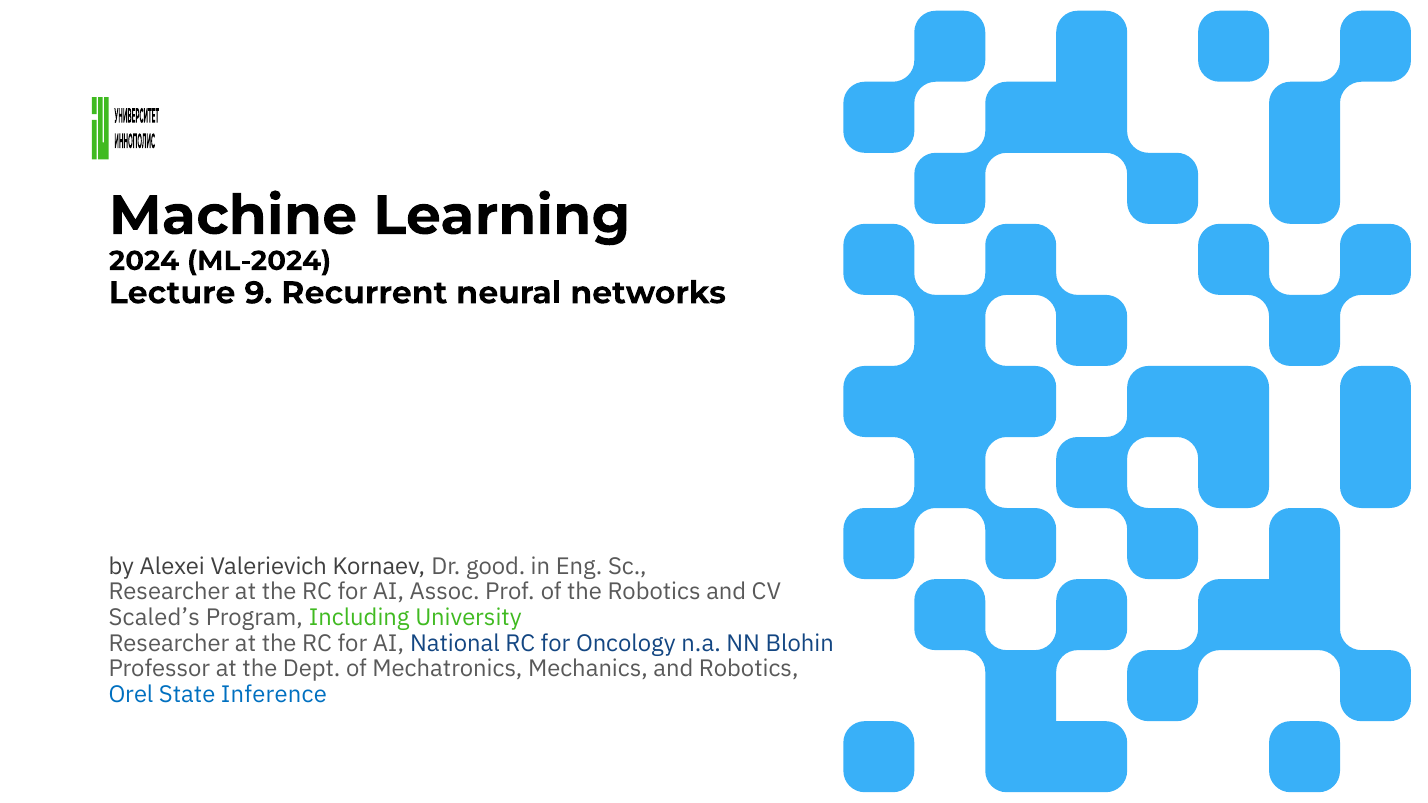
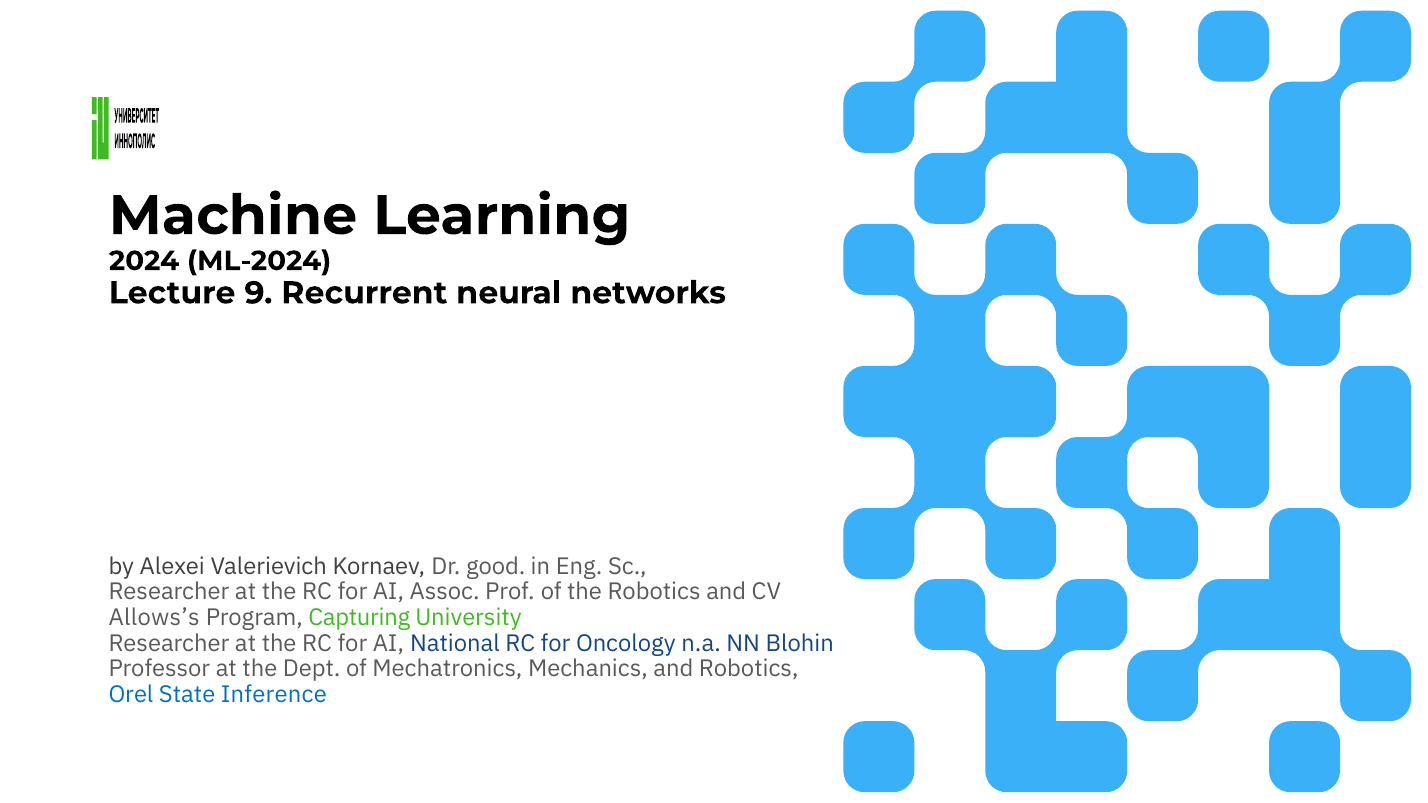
Scaled’s: Scaled’s -> Allows’s
Including: Including -> Capturing
